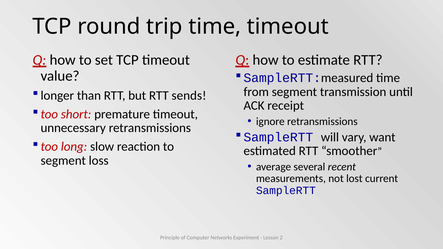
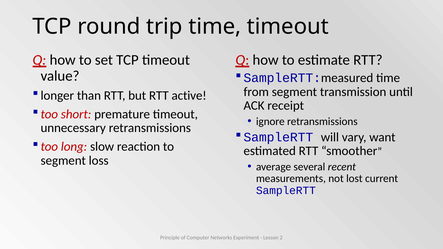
sends: sends -> active
